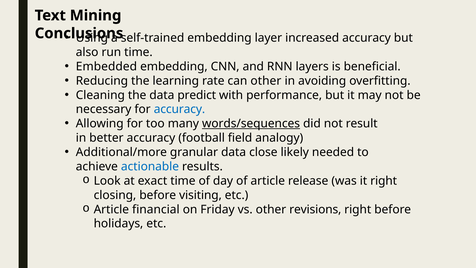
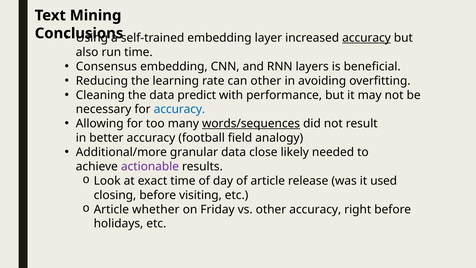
accuracy at (367, 38) underline: none -> present
Embedded: Embedded -> Consensus
actionable colour: blue -> purple
it right: right -> used
financial: financial -> whether
other revisions: revisions -> accuracy
